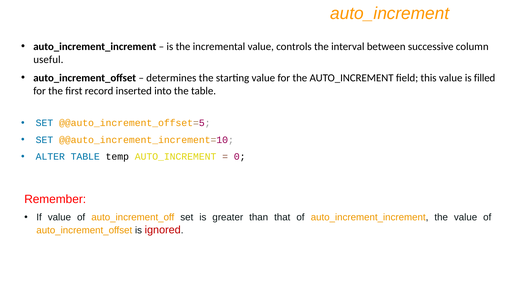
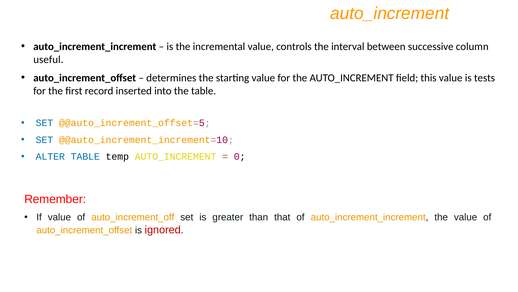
filled: filled -> tests
